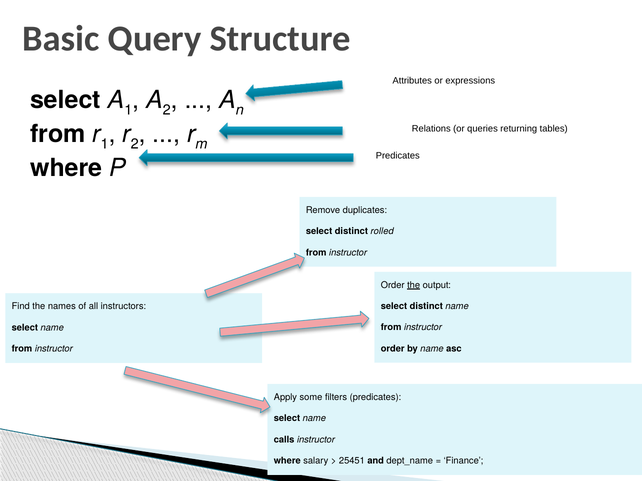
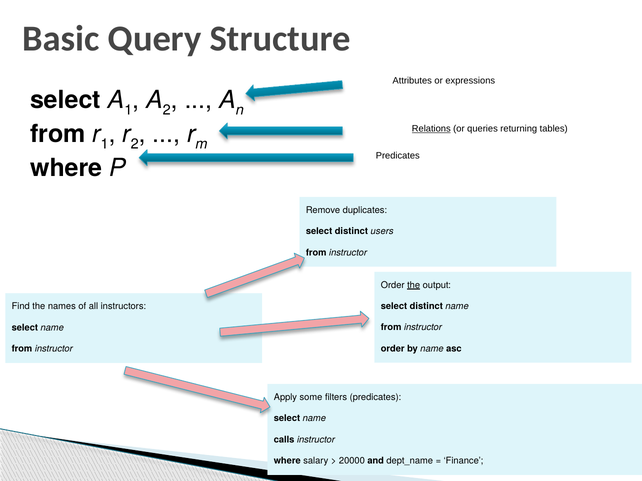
Relations underline: none -> present
rolled: rolled -> users
25451: 25451 -> 20000
